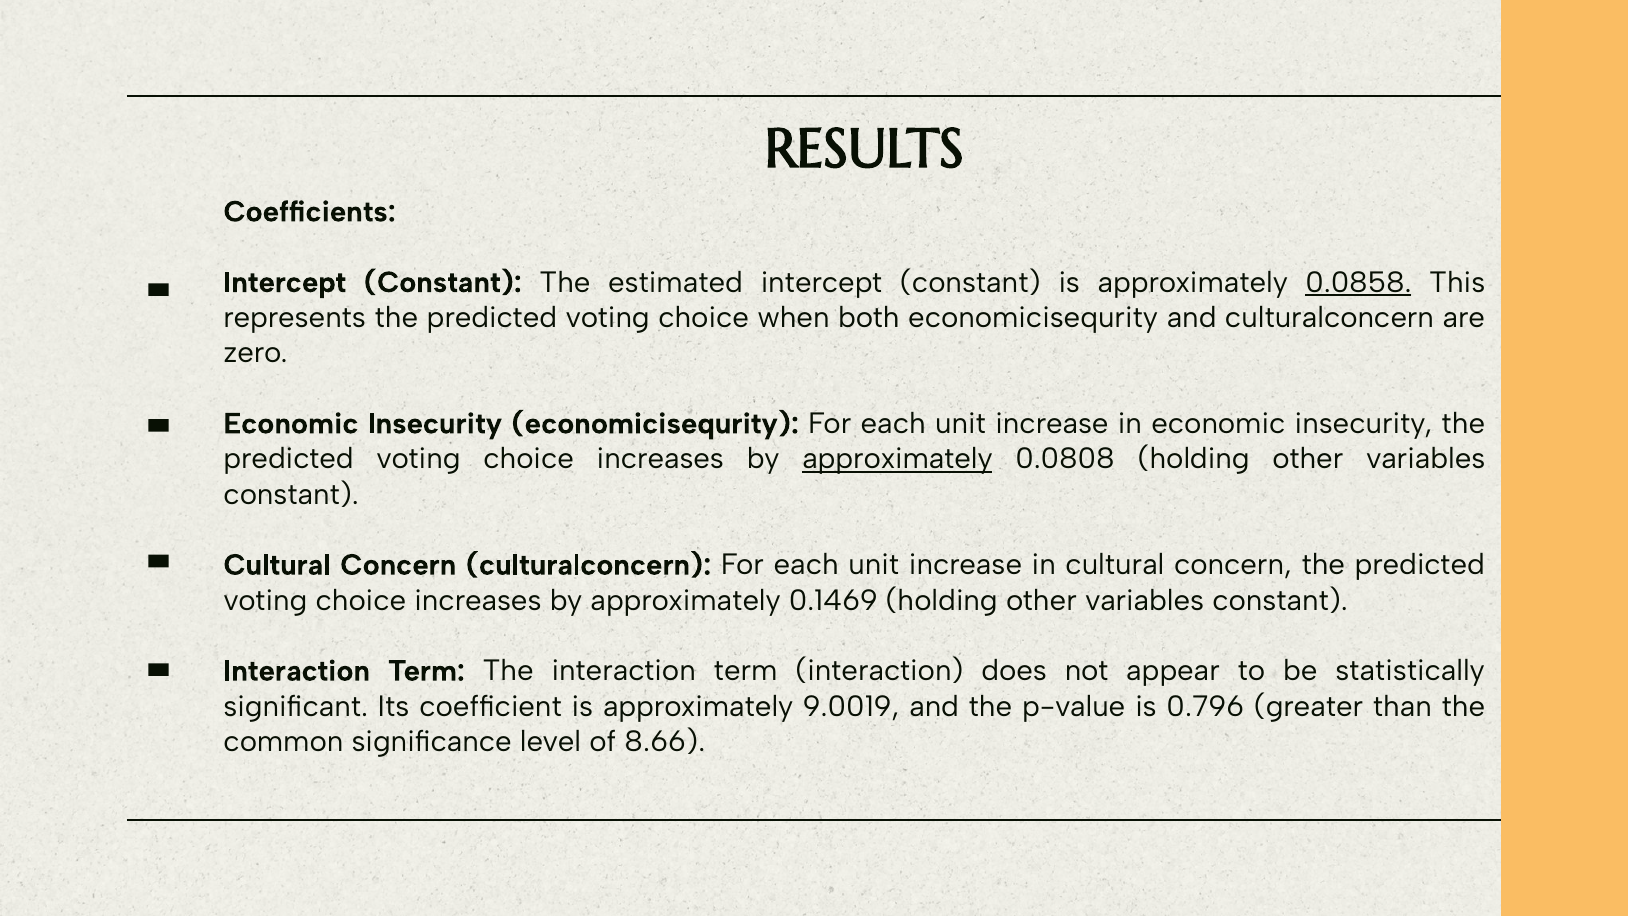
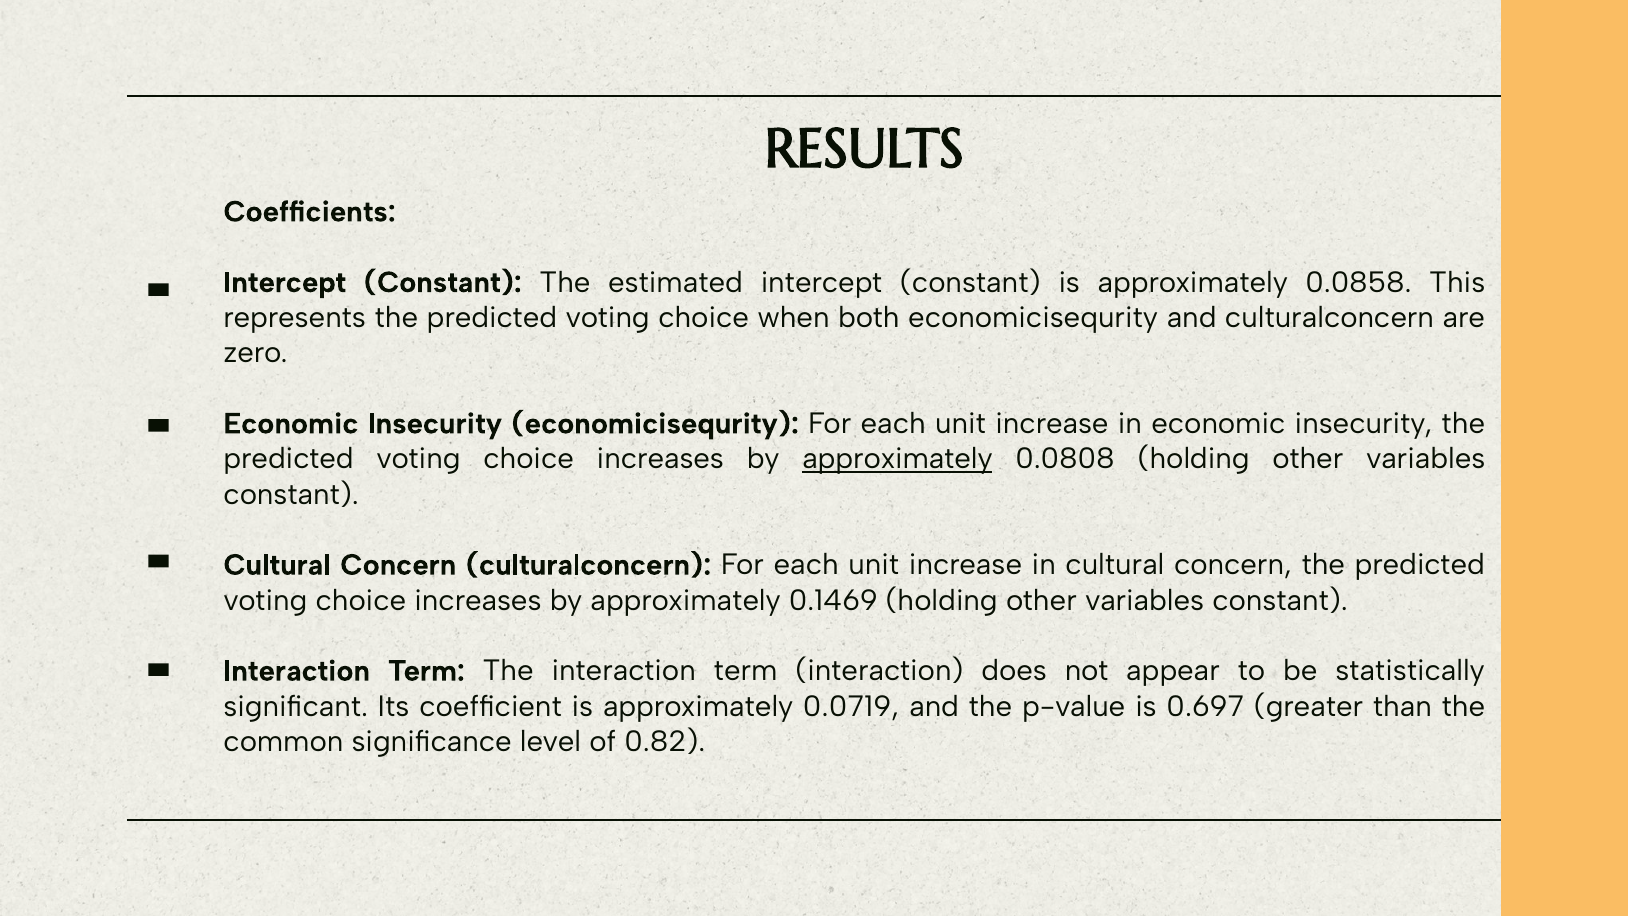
0.0858 underline: present -> none
9.0019: 9.0019 -> 0.0719
0.796: 0.796 -> 0.697
8.66: 8.66 -> 0.82
